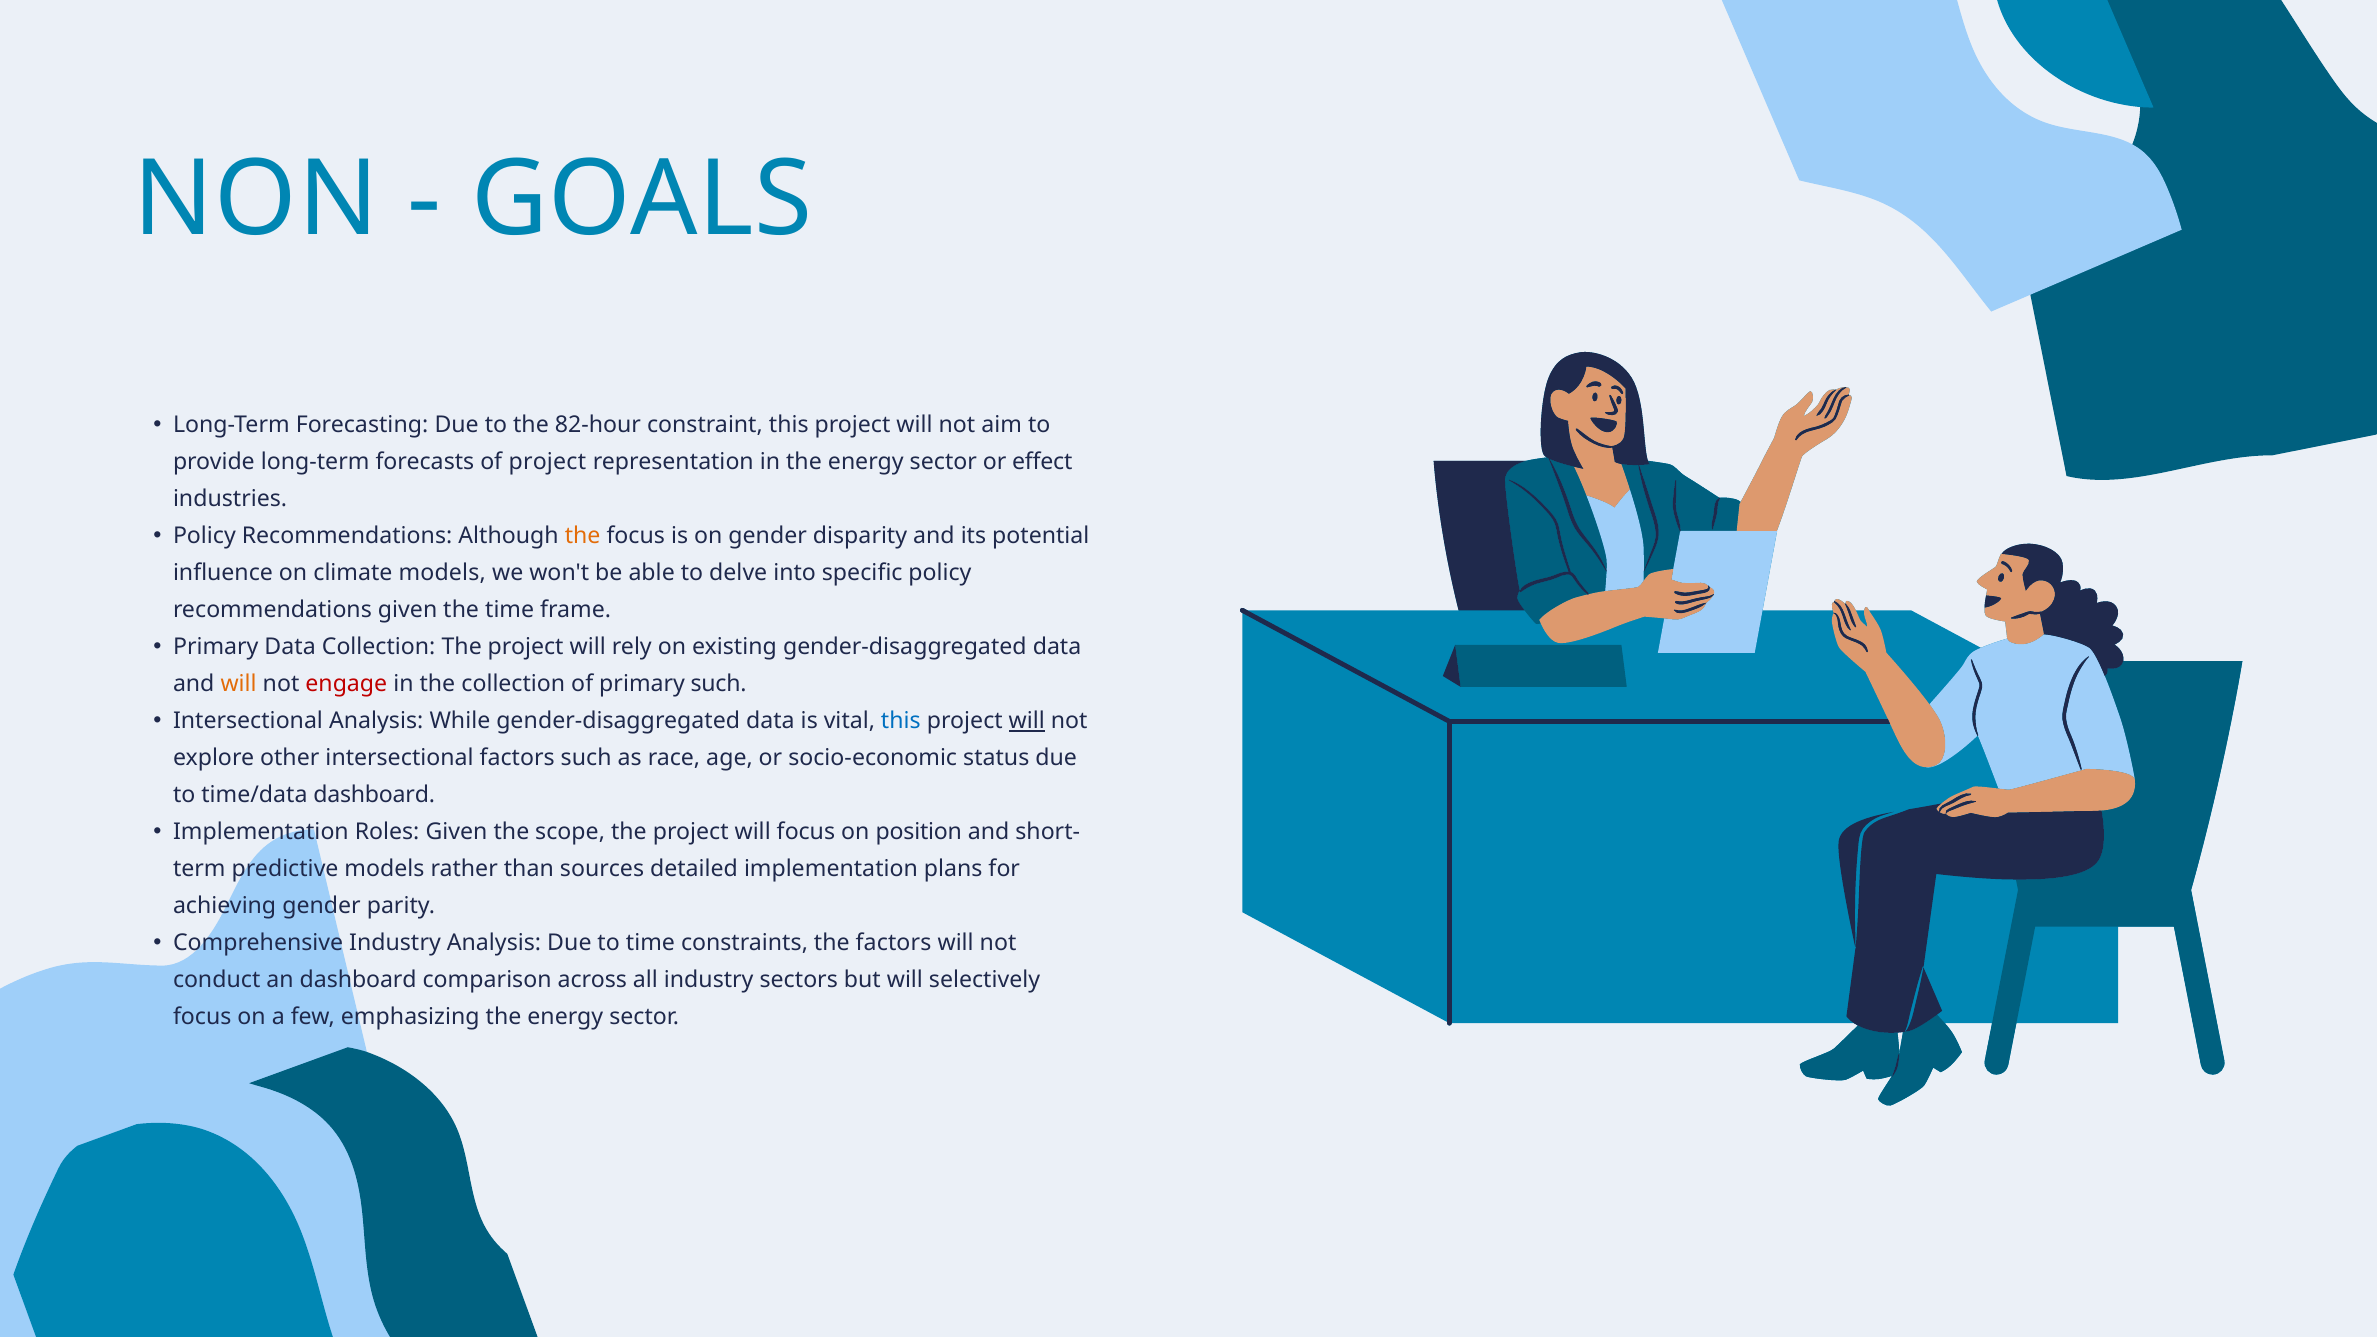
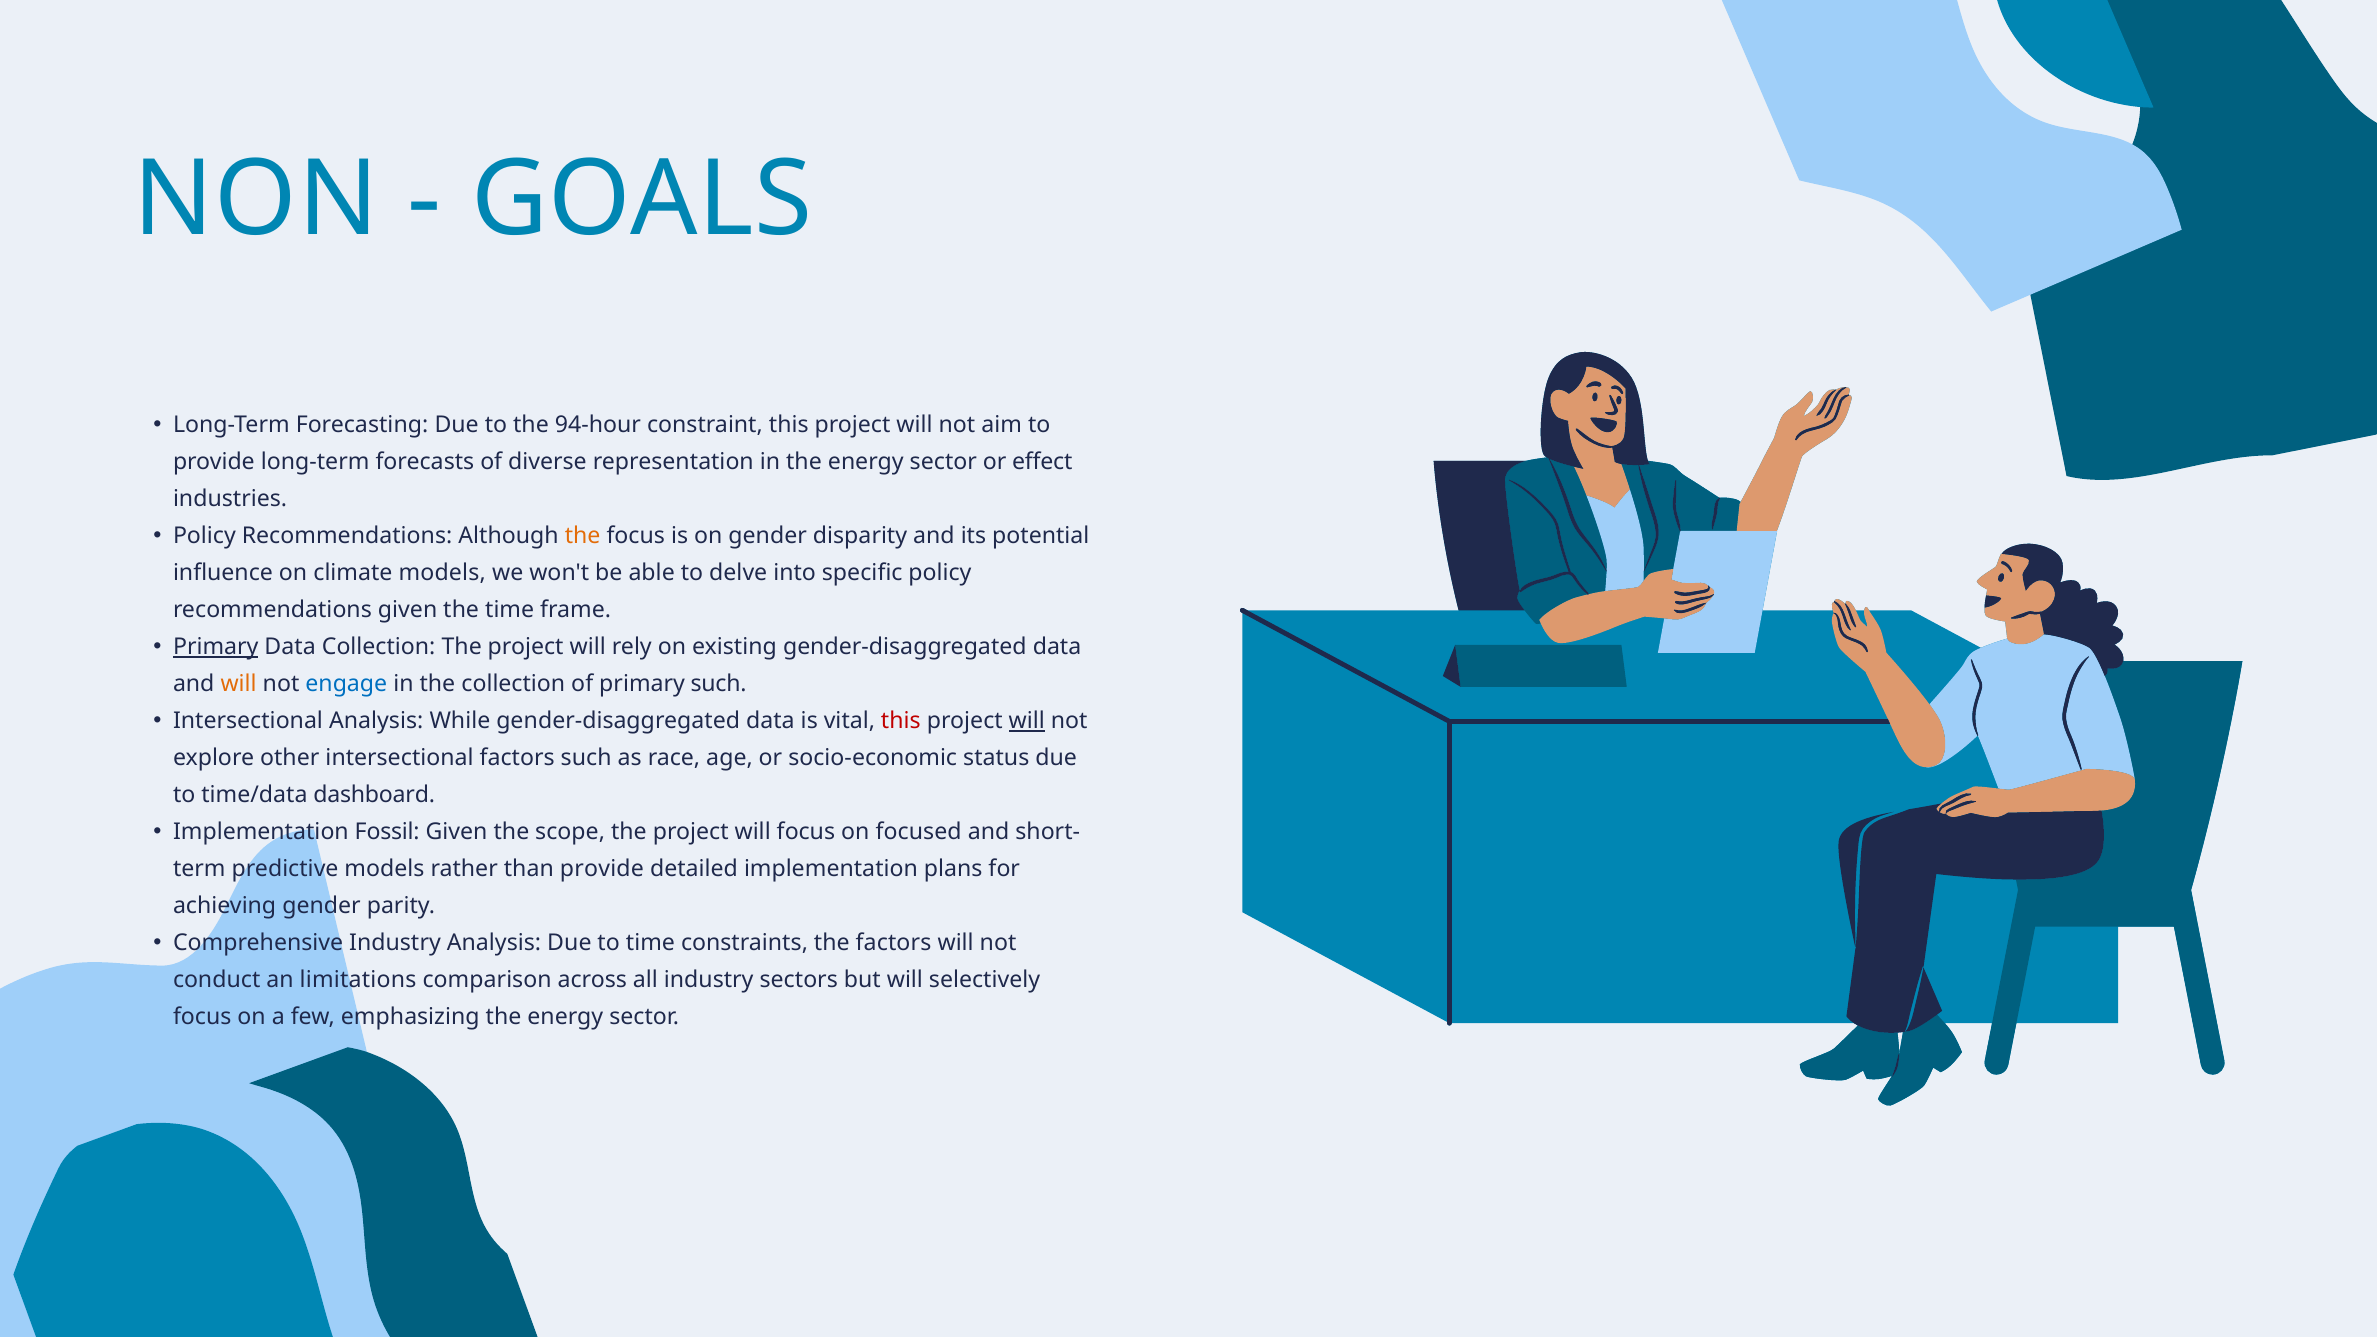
82-hour: 82-hour -> 94-hour
of project: project -> diverse
Primary at (216, 647) underline: none -> present
engage colour: red -> blue
this at (901, 721) colour: blue -> red
Roles: Roles -> Fossil
position: position -> focused
than sources: sources -> provide
an dashboard: dashboard -> limitations
